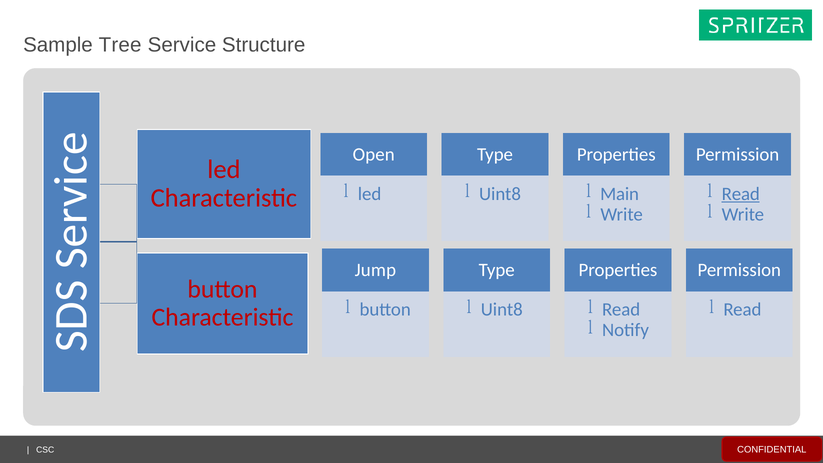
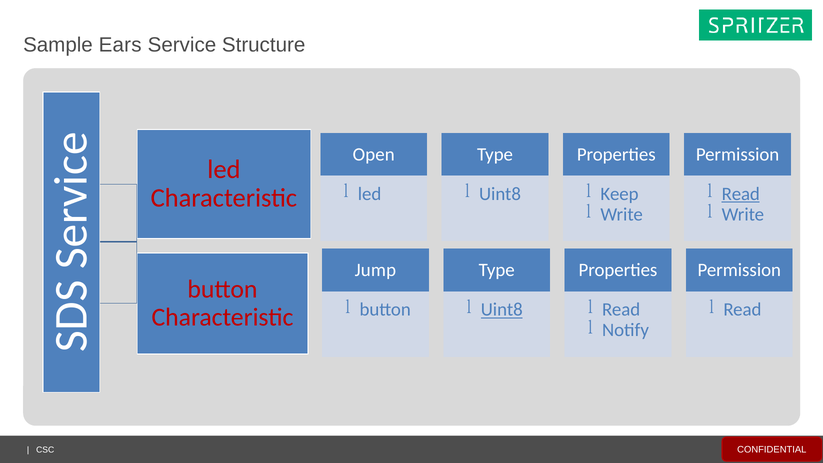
Tree: Tree -> Ears
Main: Main -> Keep
Uint8 at (502, 310) underline: none -> present
